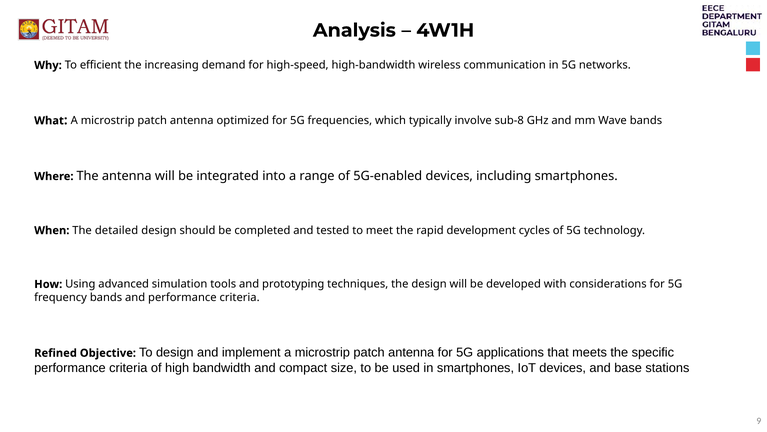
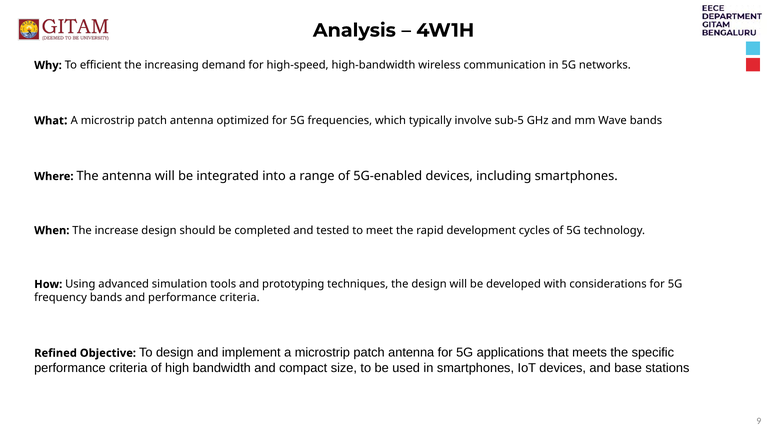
sub-8: sub-8 -> sub-5
detailed: detailed -> increase
